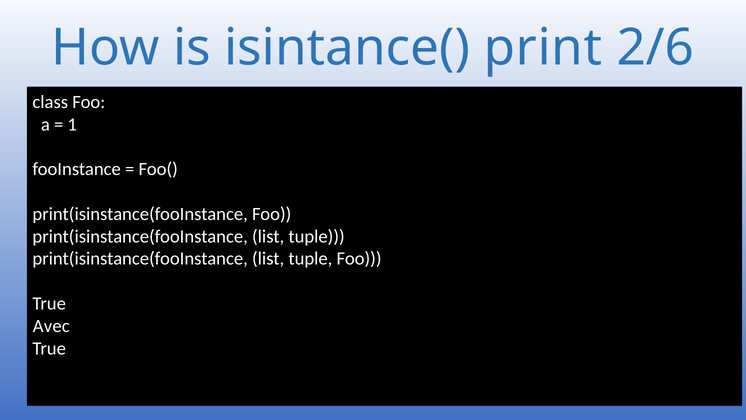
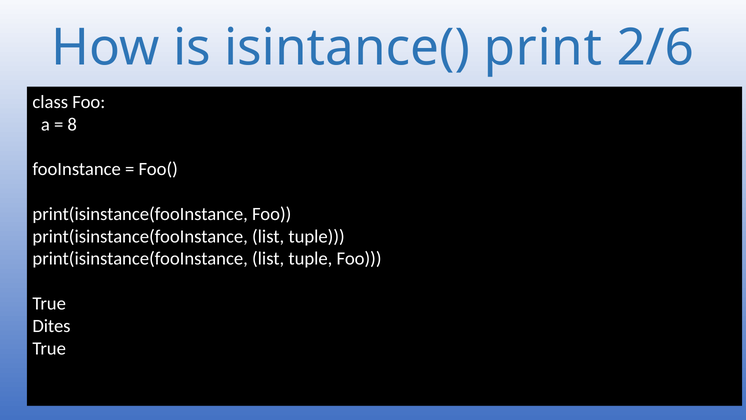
1: 1 -> 8
Avec: Avec -> Dites
